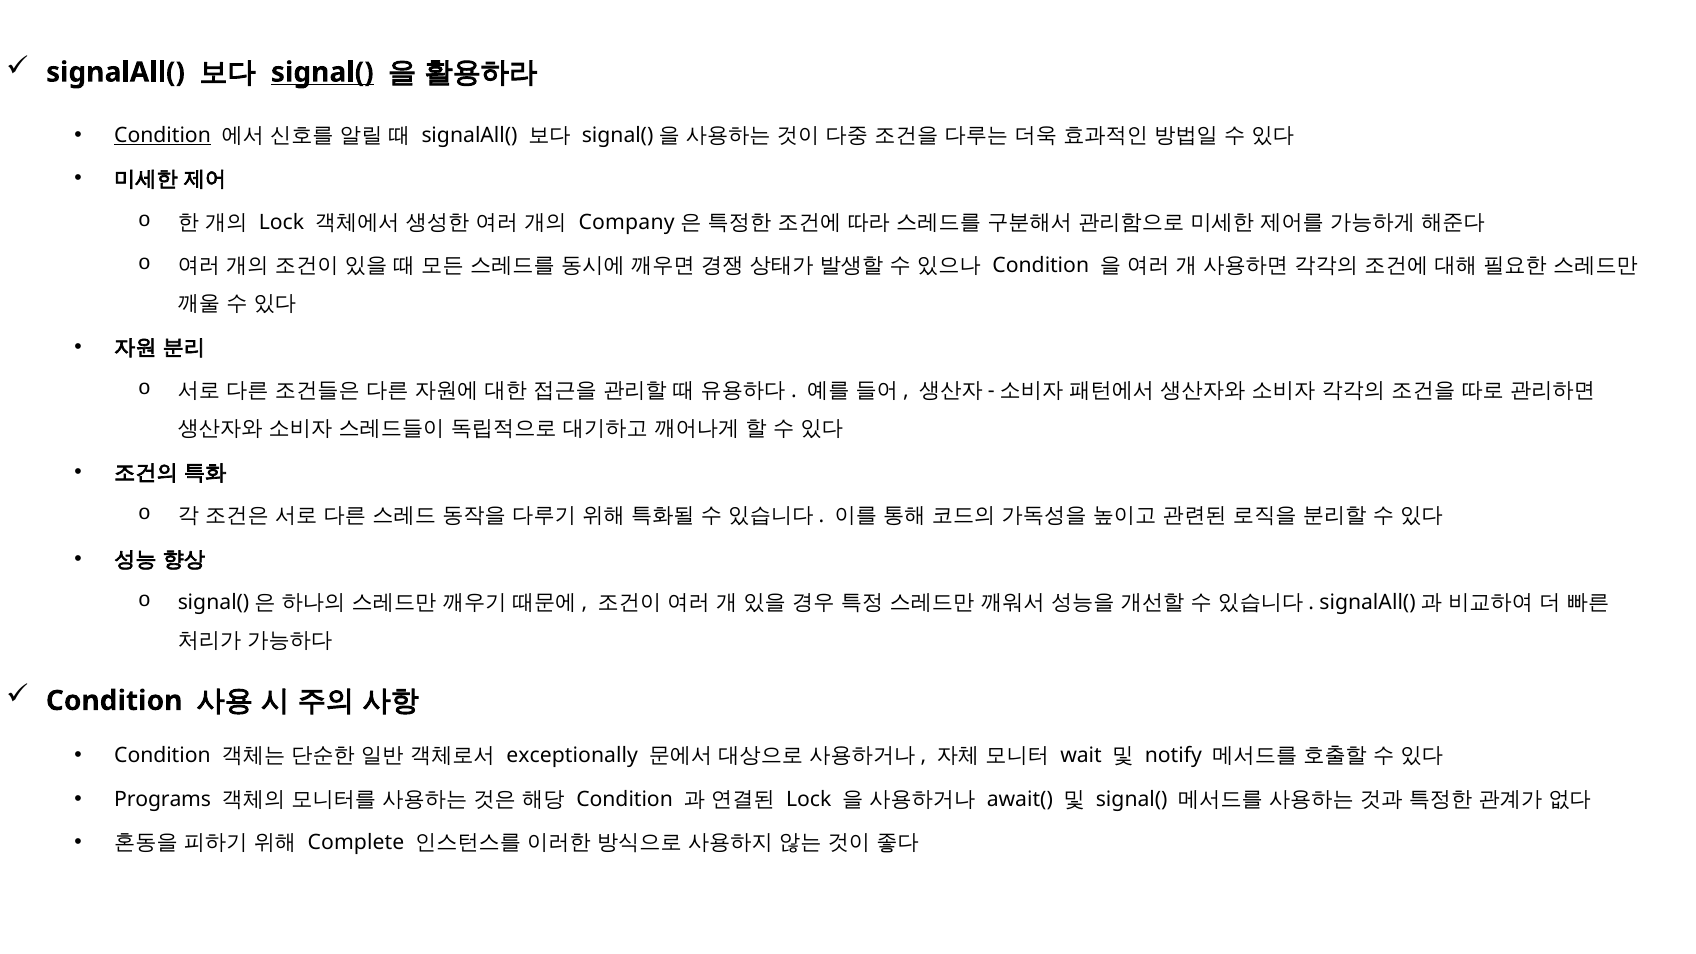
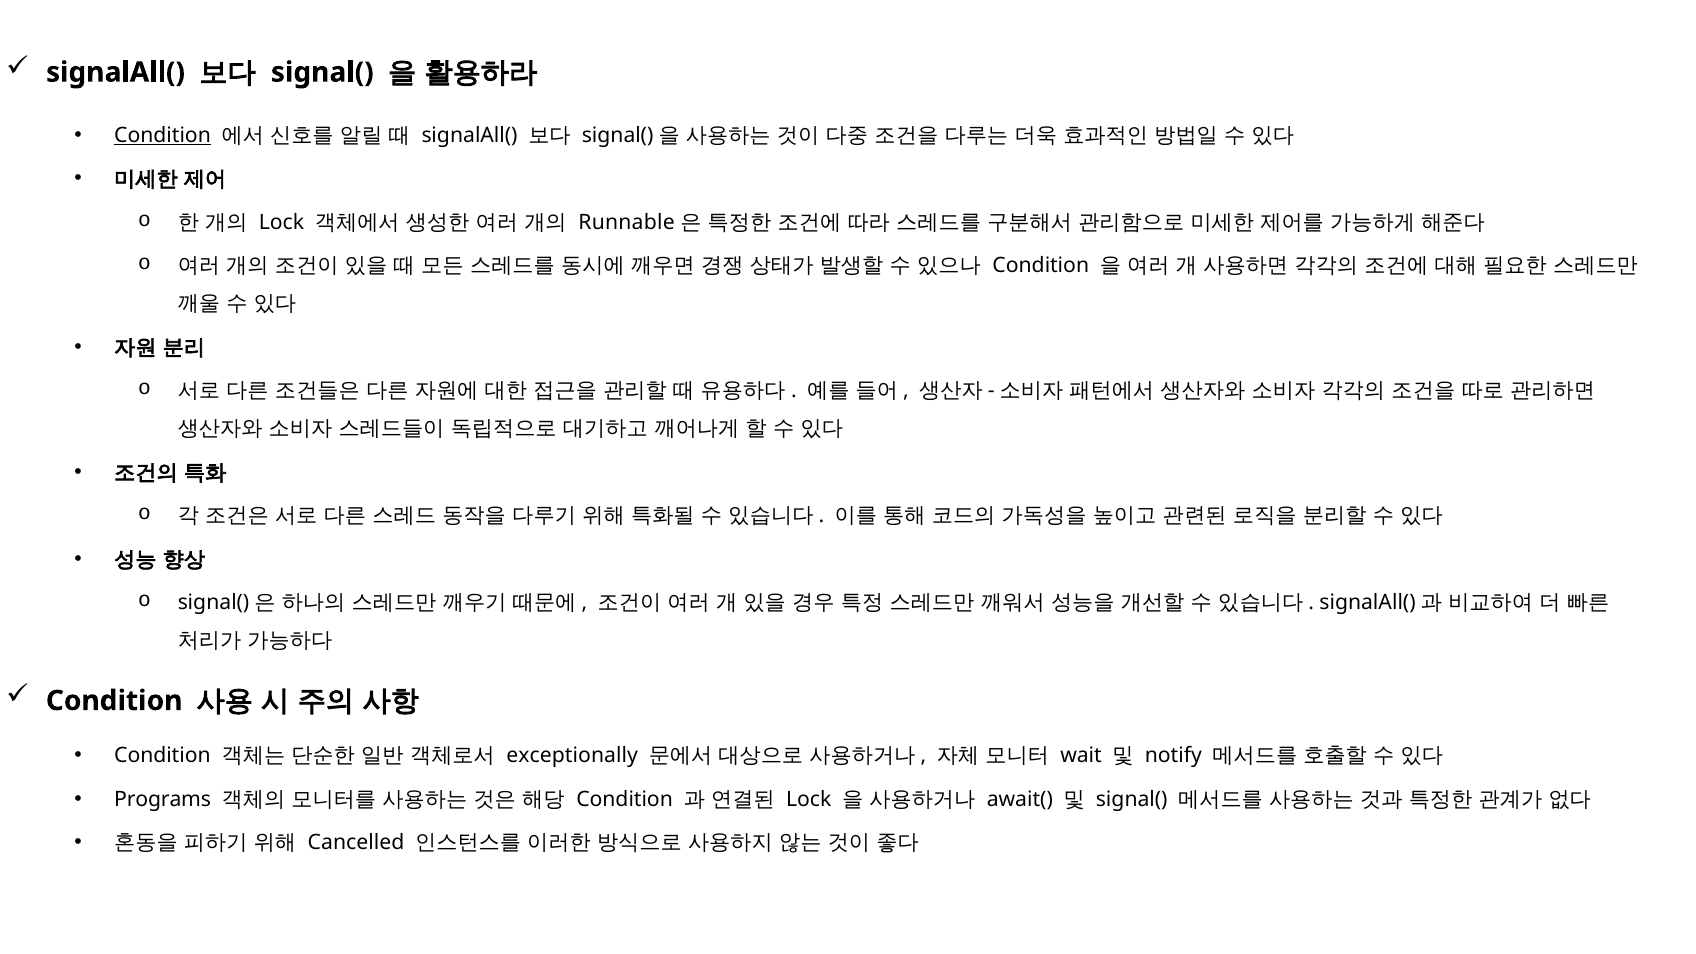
signal( at (322, 72) underline: present -> none
Company: Company -> Runnable
Complete: Complete -> Cancelled
